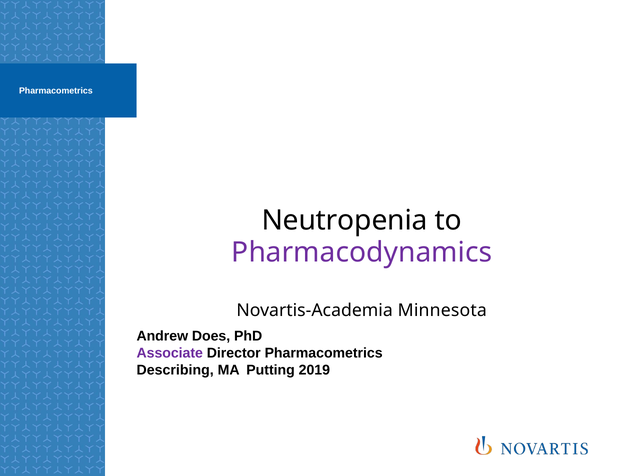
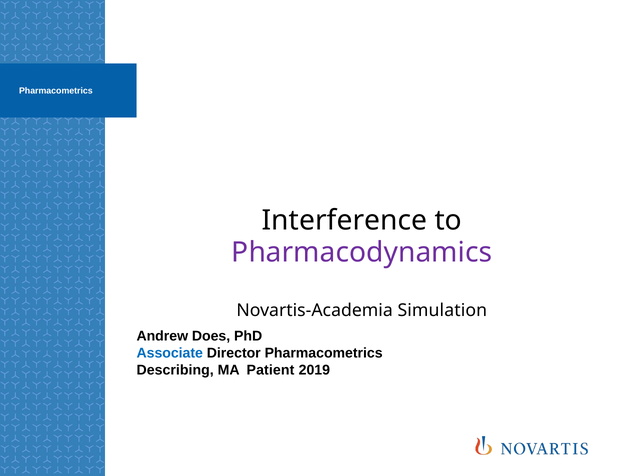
Neutropenia: Neutropenia -> Interference
Minnesota: Minnesota -> Simulation
Associate colour: purple -> blue
Putting: Putting -> Patient
